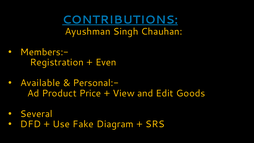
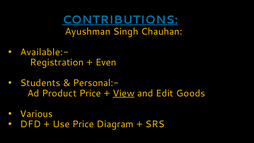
Members:-: Members:- -> Available:-
Available: Available -> Students
View underline: none -> present
Several: Several -> Various
Use Fake: Fake -> Price
